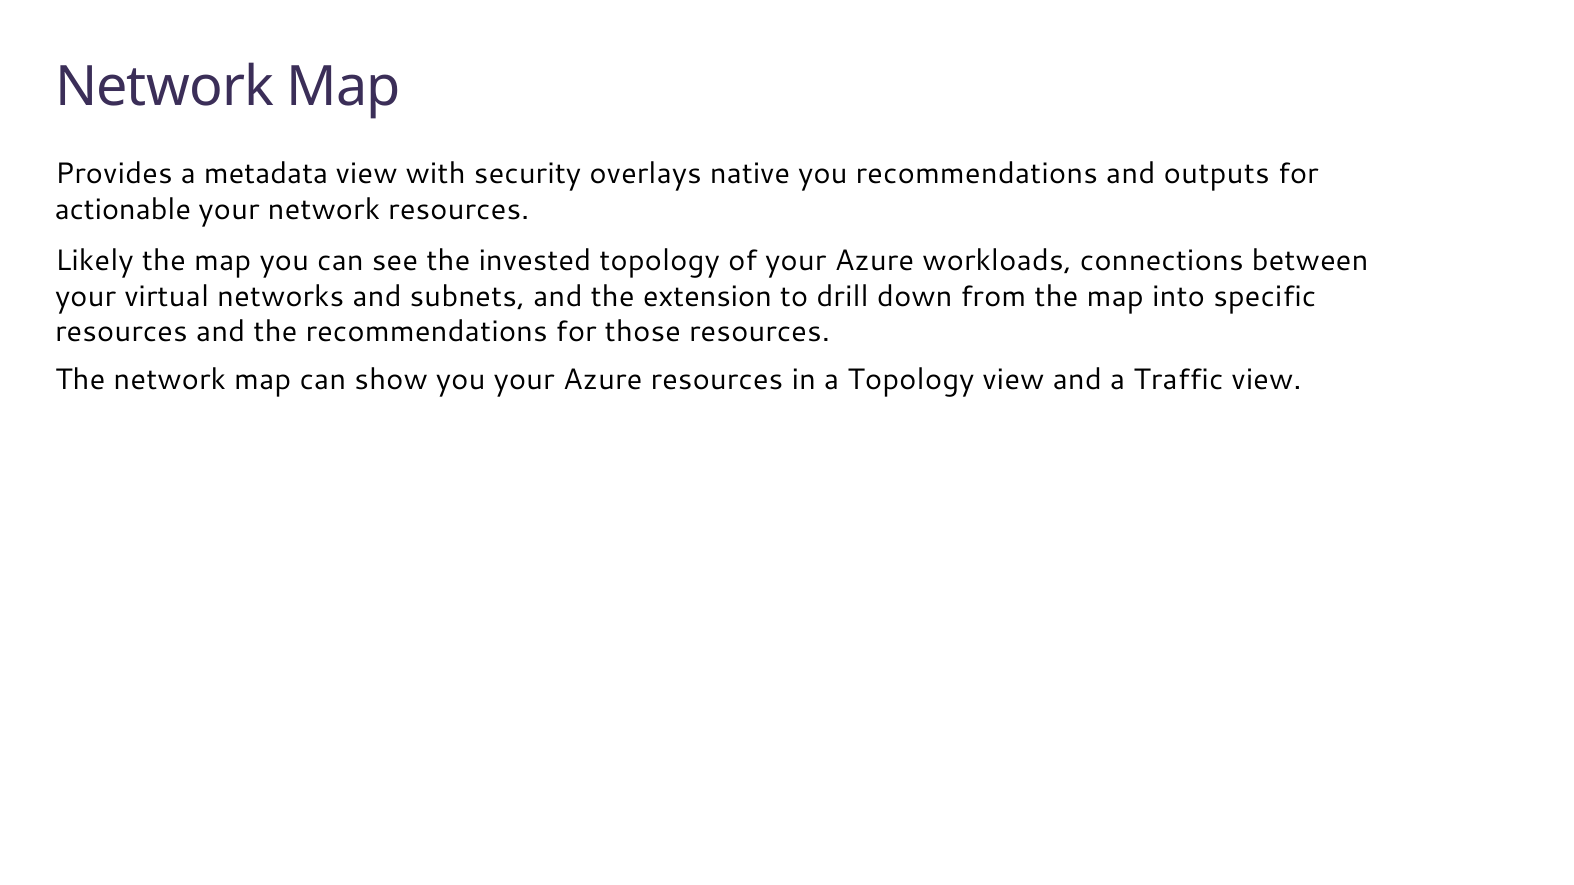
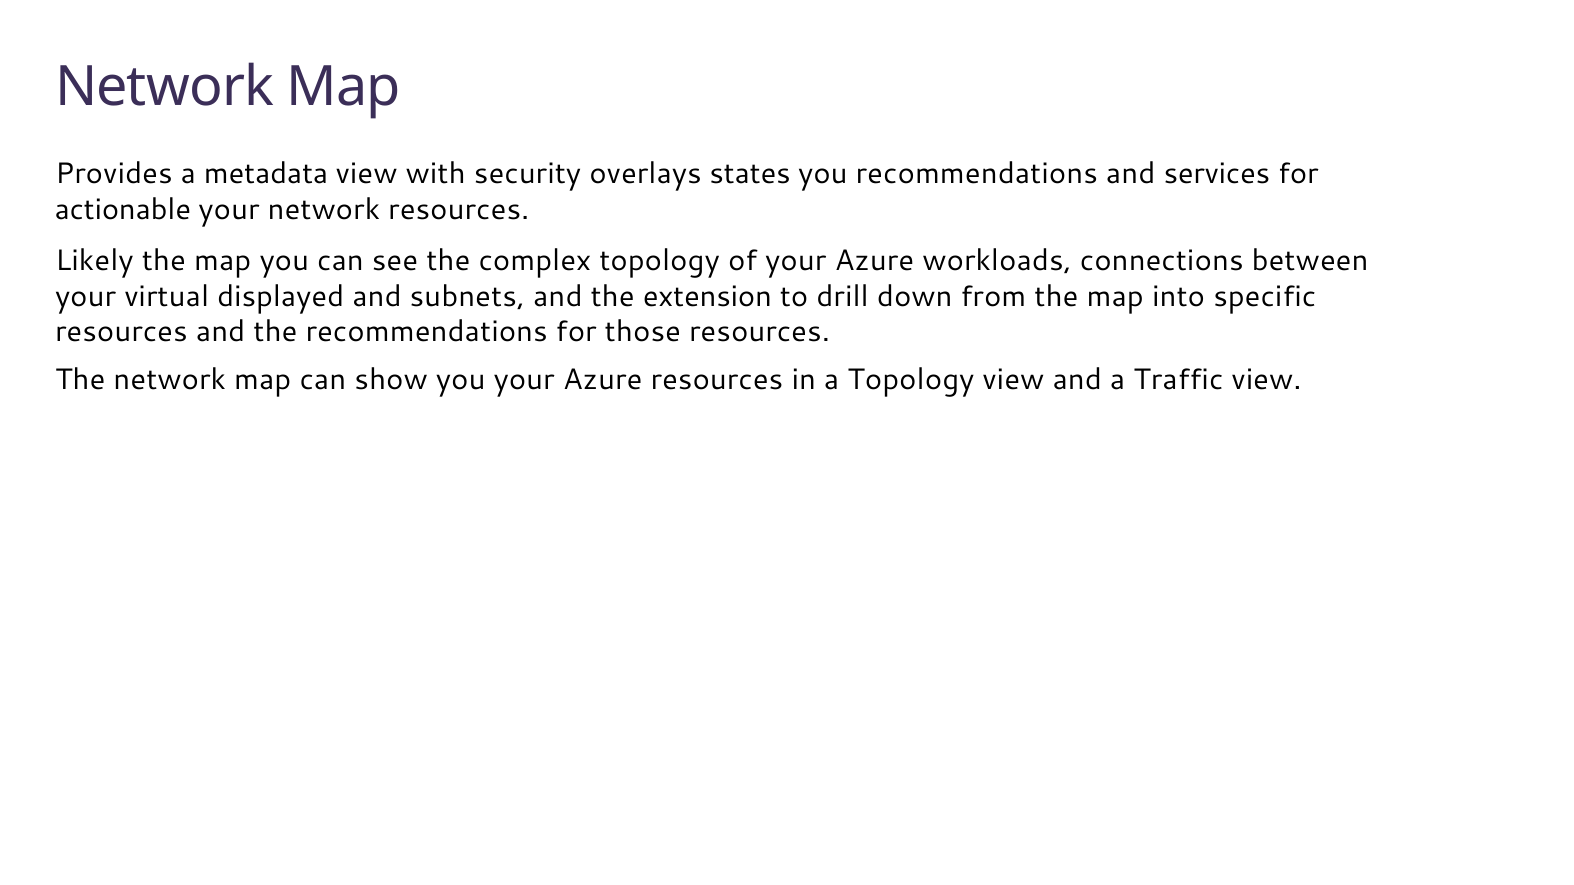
native: native -> states
outputs: outputs -> services
invested: invested -> complex
networks: networks -> displayed
